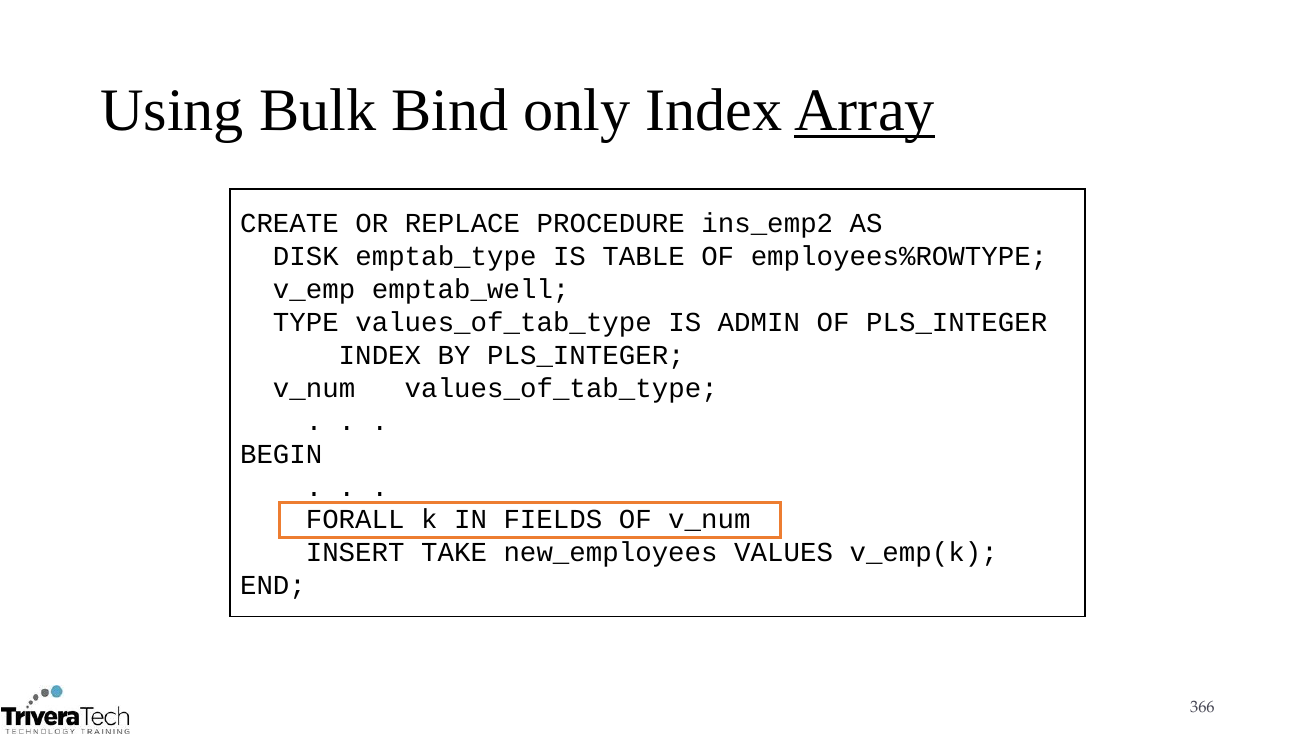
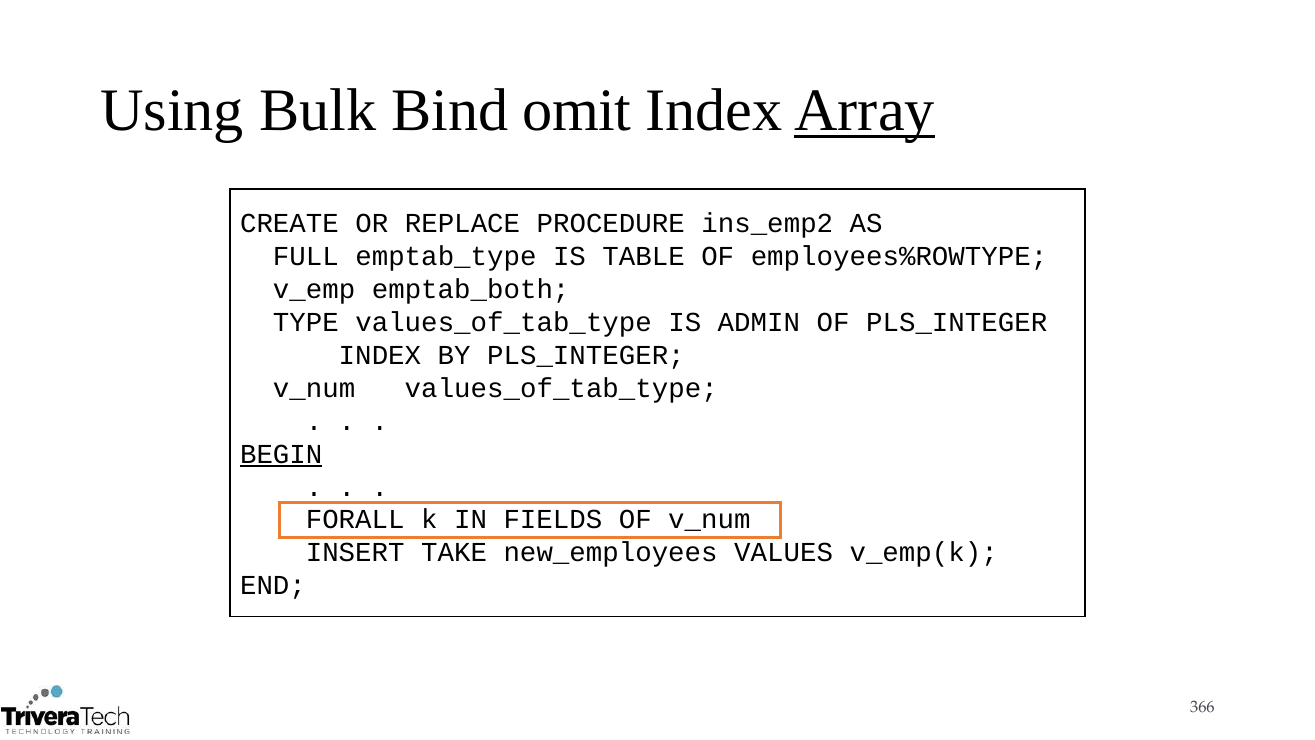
only: only -> omit
DISK: DISK -> FULL
emptab_well: emptab_well -> emptab_both
BEGIN underline: none -> present
